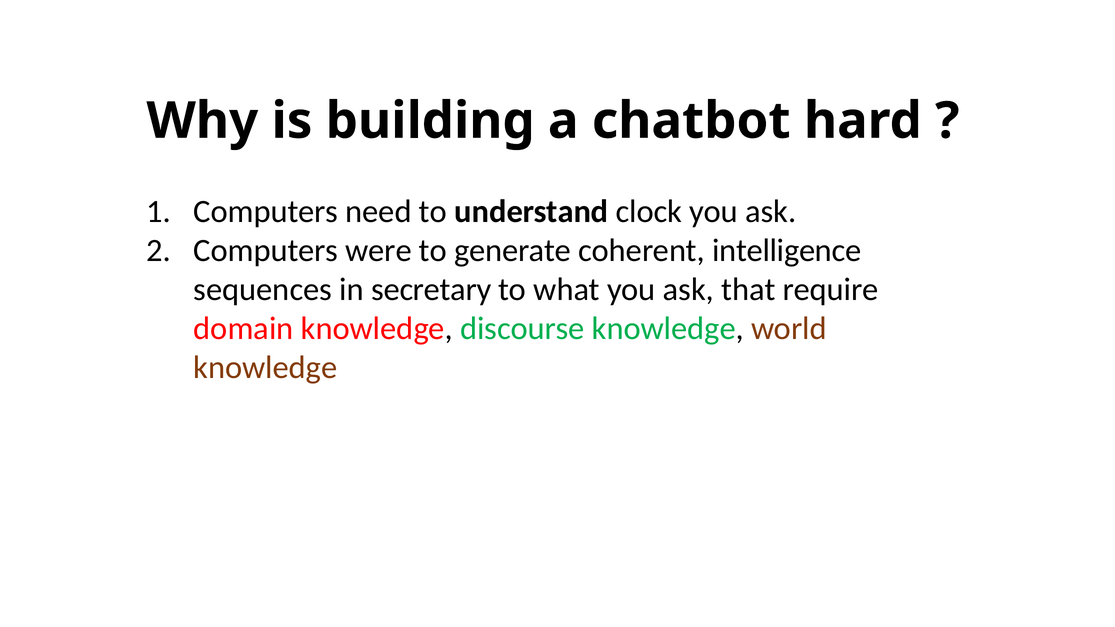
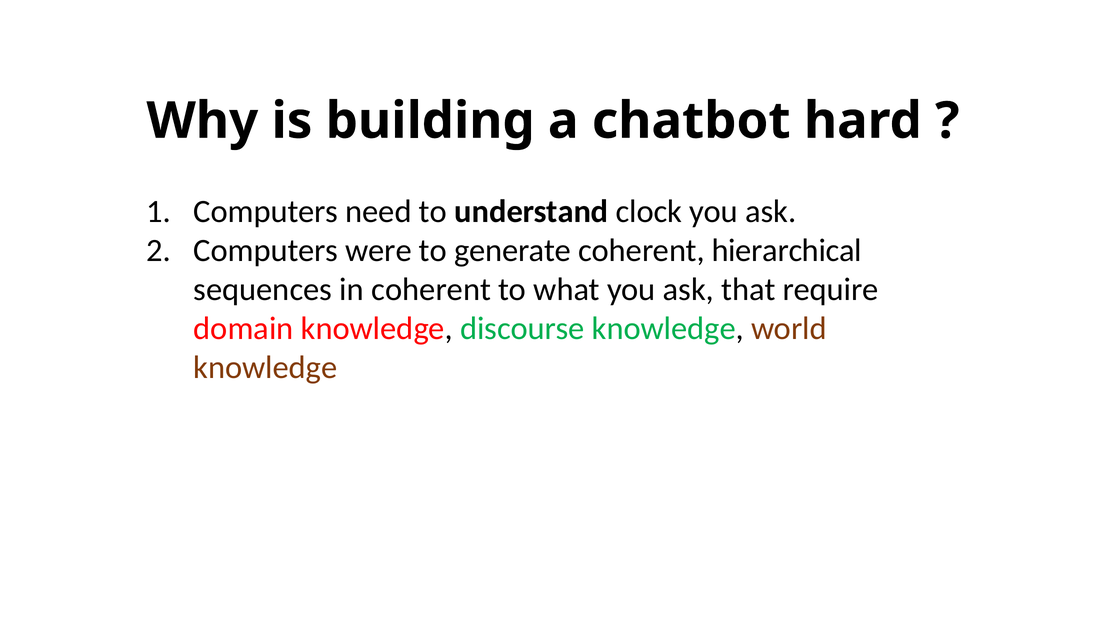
intelligence: intelligence -> hierarchical
in secretary: secretary -> coherent
